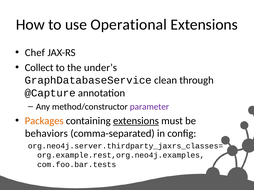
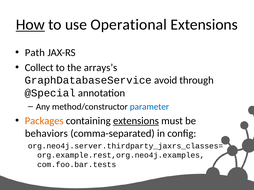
How underline: none -> present
Chef: Chef -> Path
under’s: under’s -> arrays’s
clean: clean -> avoid
@Capture: @Capture -> @Special
parameter colour: purple -> blue
